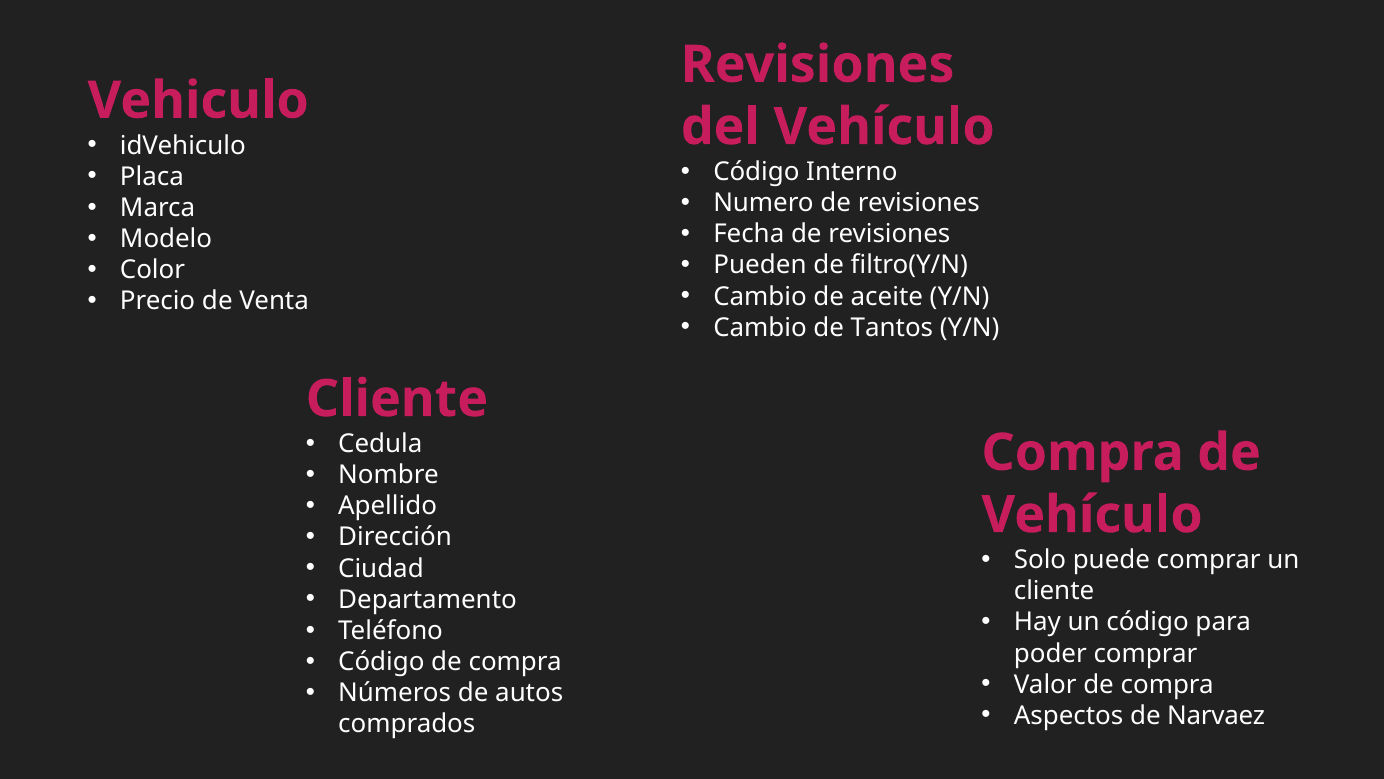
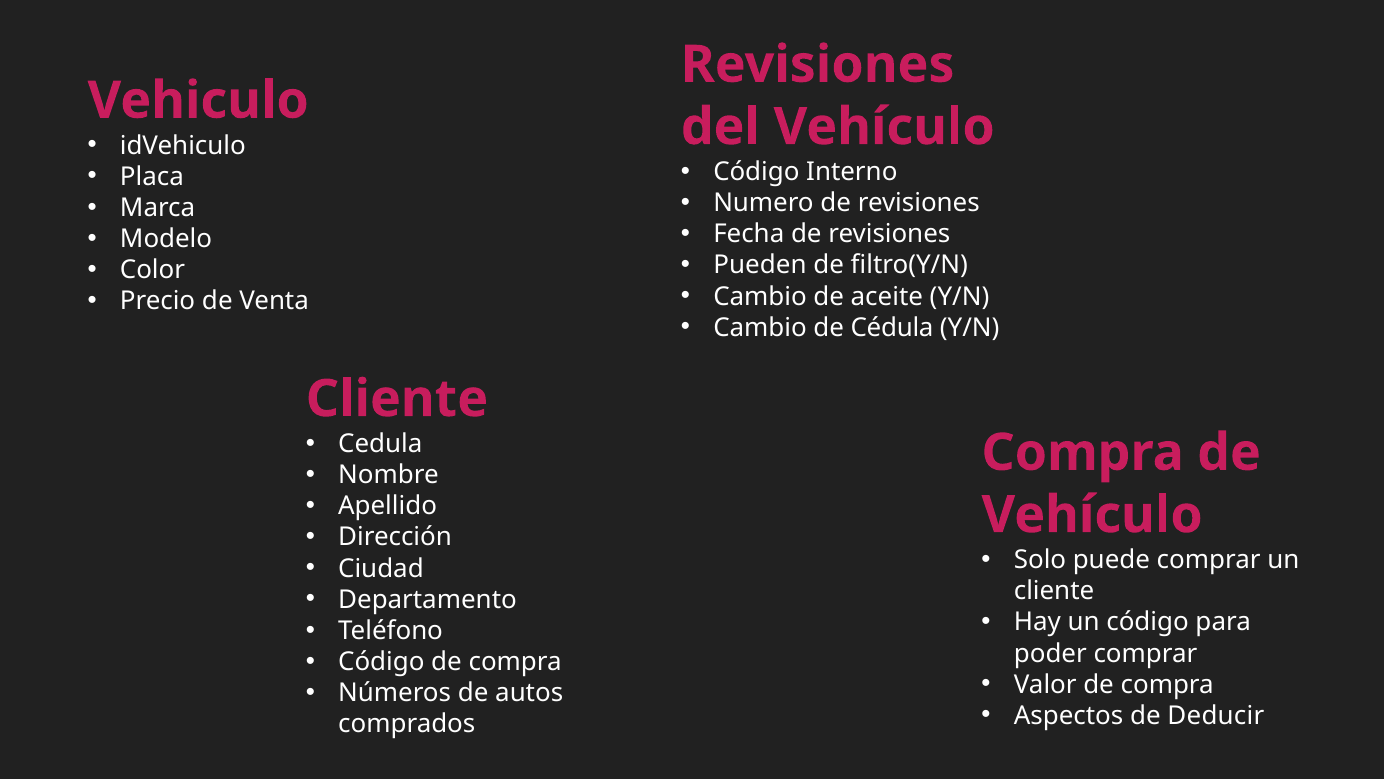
Tantos: Tantos -> Cédula
Narvaez: Narvaez -> Deducir
